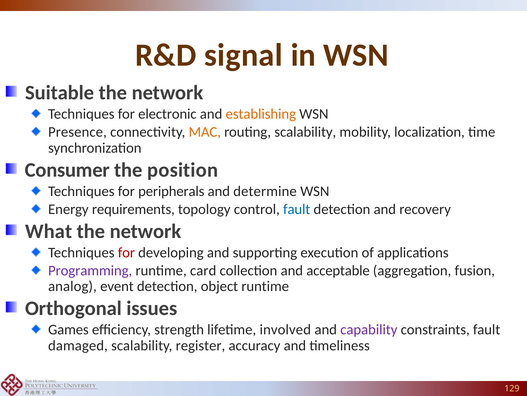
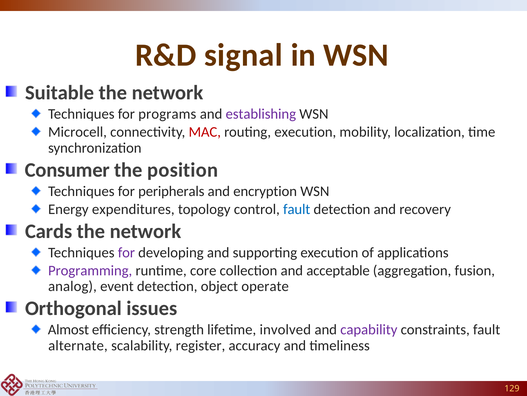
electronic: electronic -> programs
establishing colour: orange -> purple
Presence: Presence -> Microcell
MAC colour: orange -> red
routing scalability: scalability -> execution
determine: determine -> encryption
requirements: requirements -> expenditures
What: What -> Cards
for at (126, 252) colour: red -> purple
card: card -> core
object runtime: runtime -> operate
Games: Games -> Almost
damaged: damaged -> alternate
